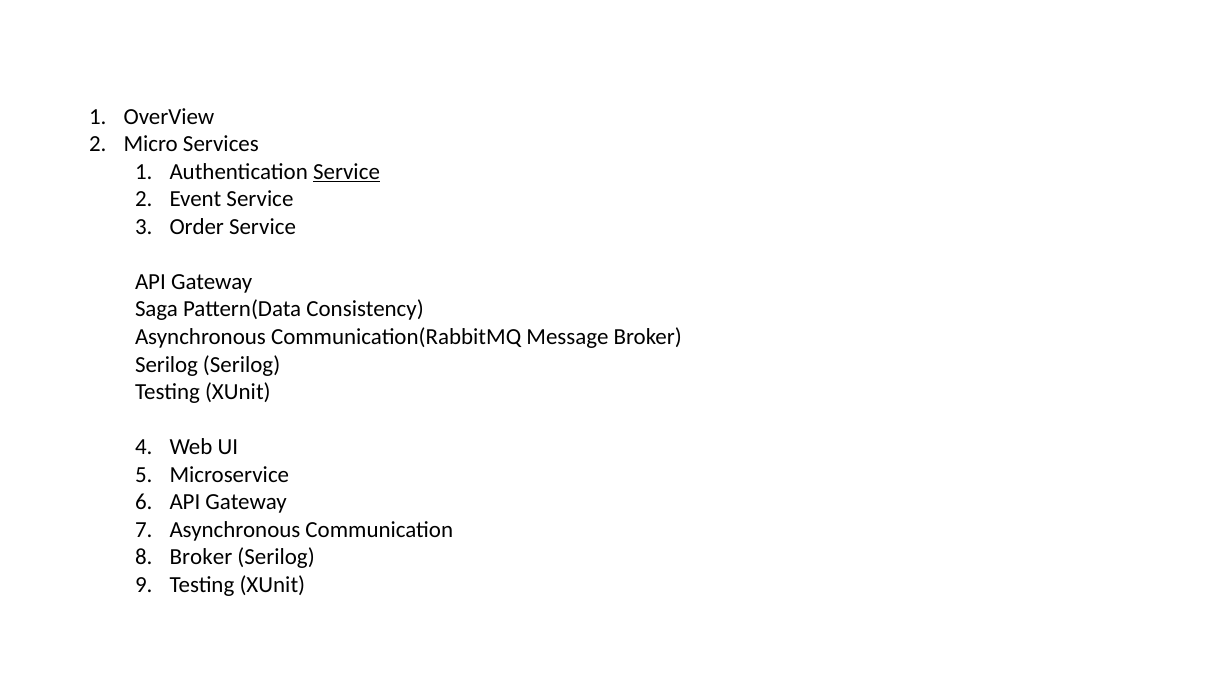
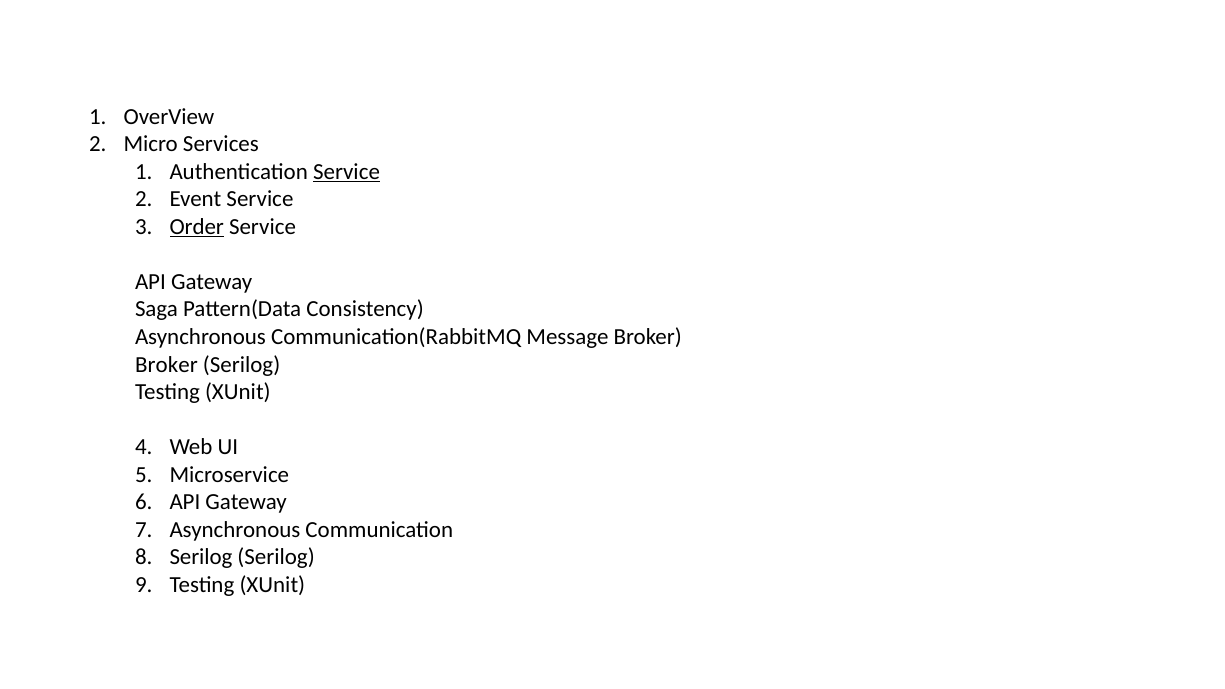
Order underline: none -> present
Serilog at (166, 365): Serilog -> Broker
Broker at (201, 557): Broker -> Serilog
